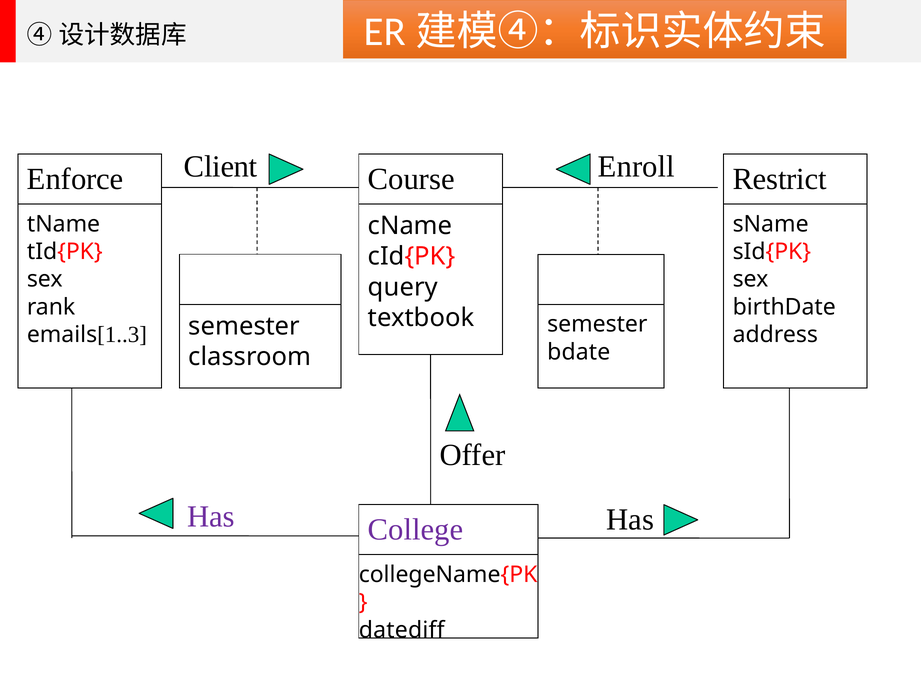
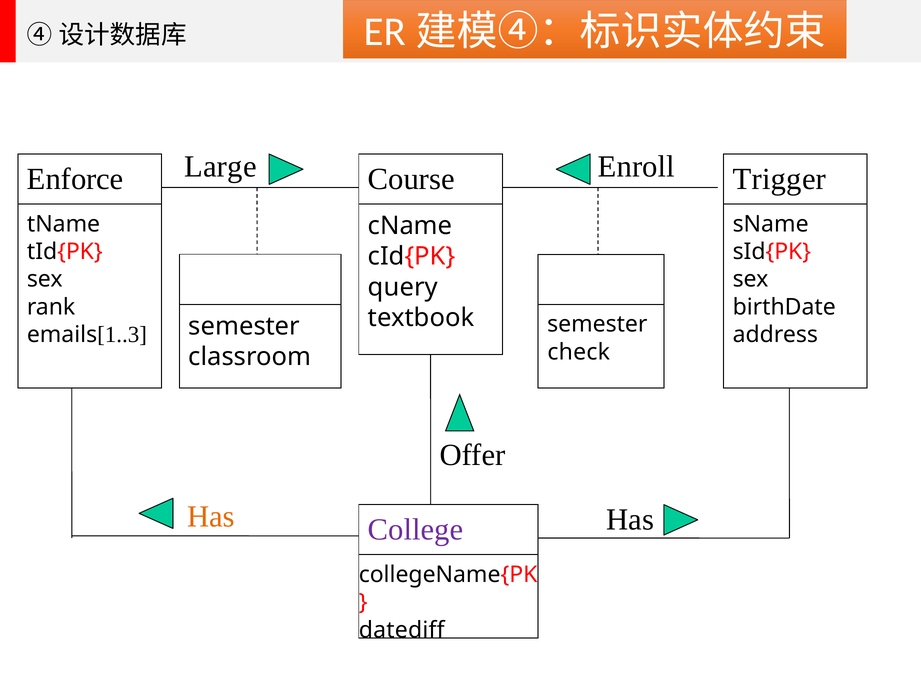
Client: Client -> Large
Restrict: Restrict -> Trigger
bdate: bdate -> check
Has at (211, 517) colour: purple -> orange
